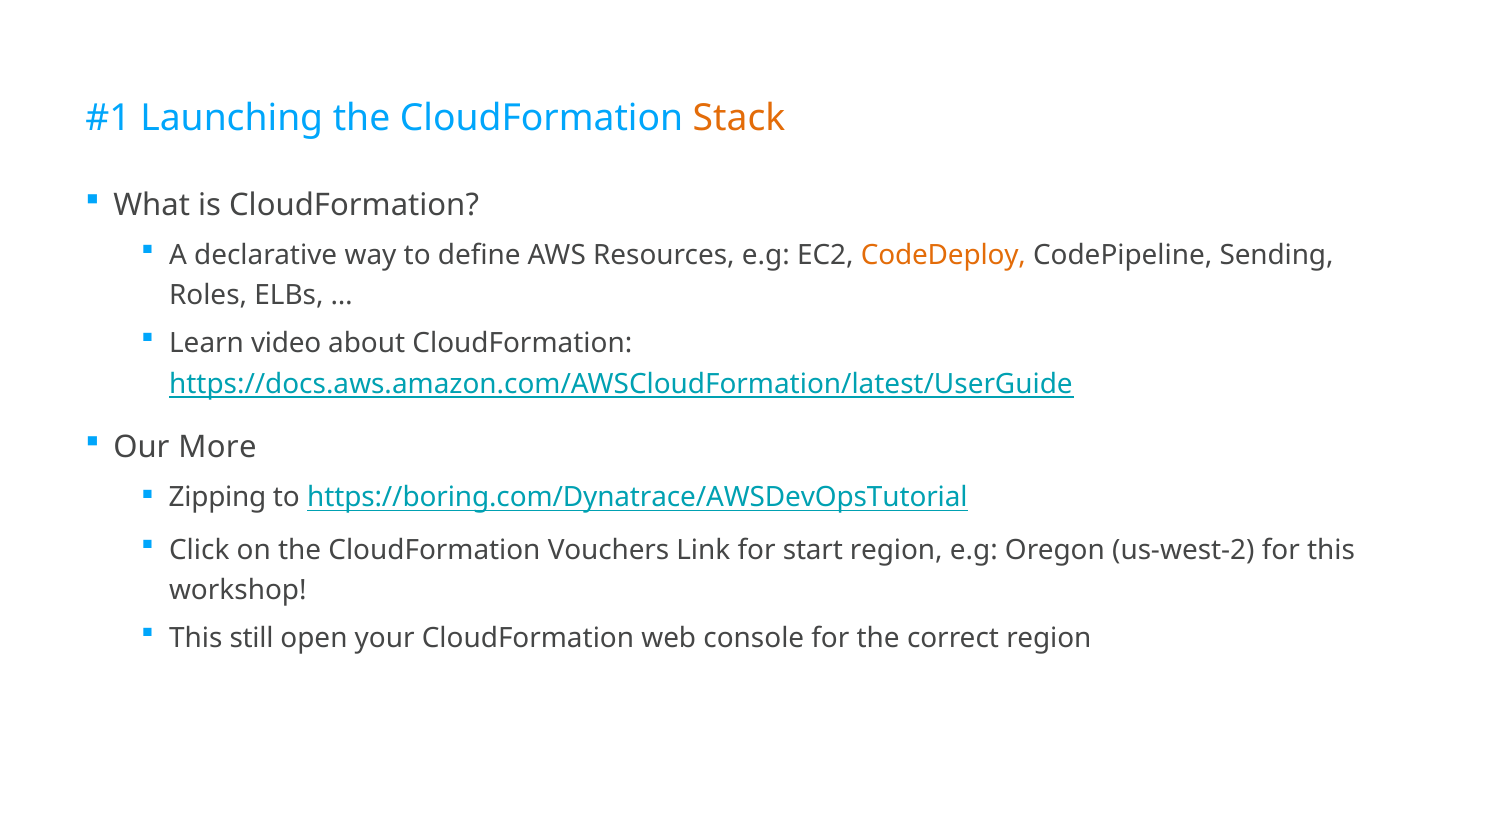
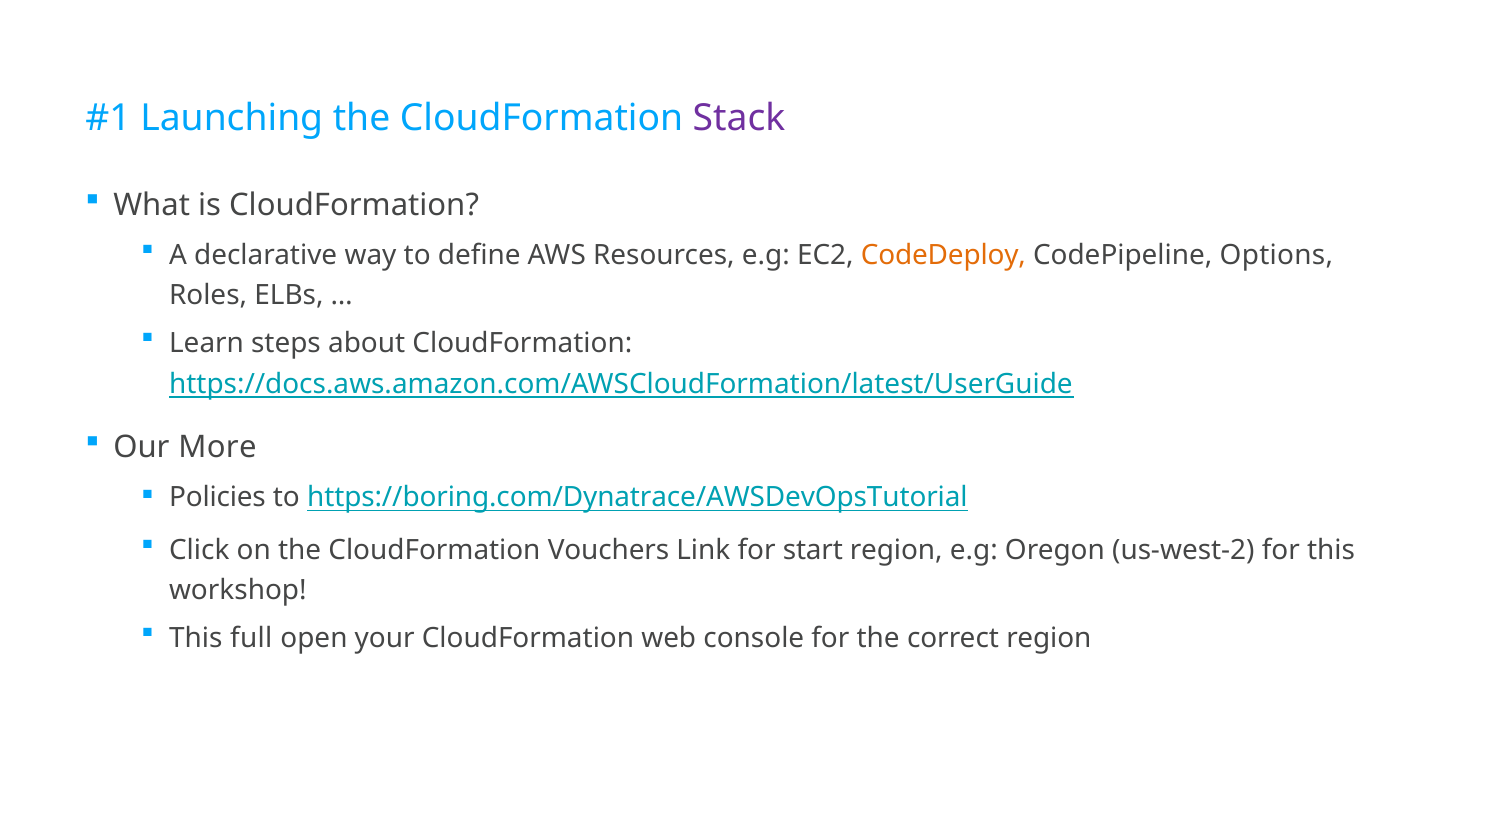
Stack colour: orange -> purple
Sending: Sending -> Options
video: video -> steps
Zipping: Zipping -> Policies
still: still -> full
